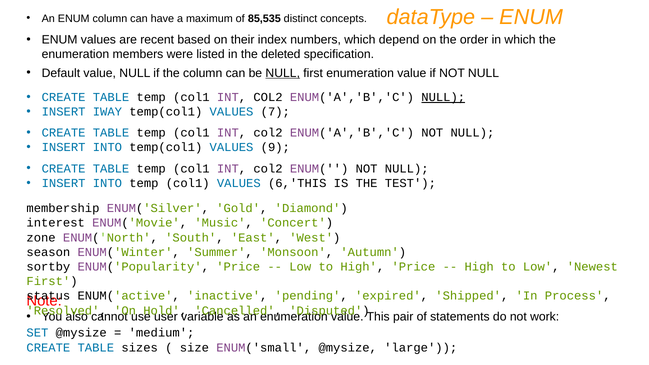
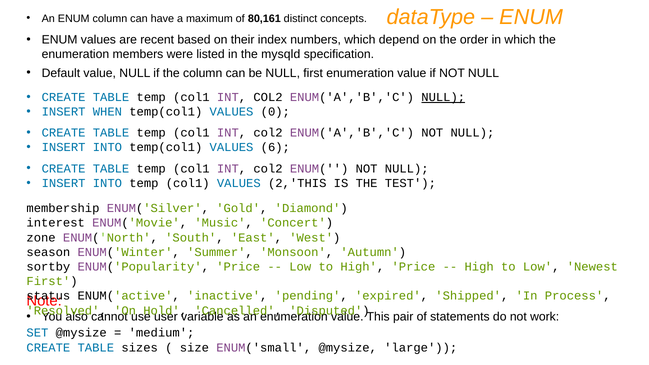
85,535: 85,535 -> 80,161
deleted: deleted -> mysqld
NULL at (283, 73) underline: present -> none
IWAY: IWAY -> WHEN
7: 7 -> 0
9: 9 -> 6
6,'THIS: 6,'THIS -> 2,'THIS
